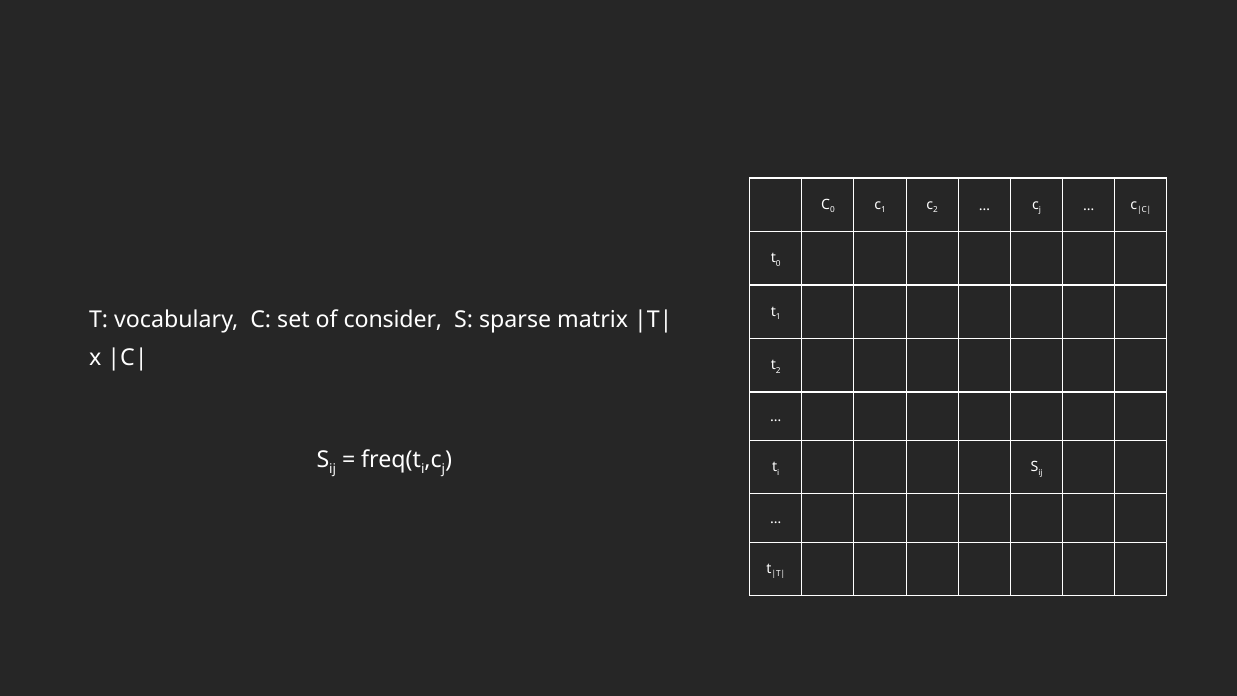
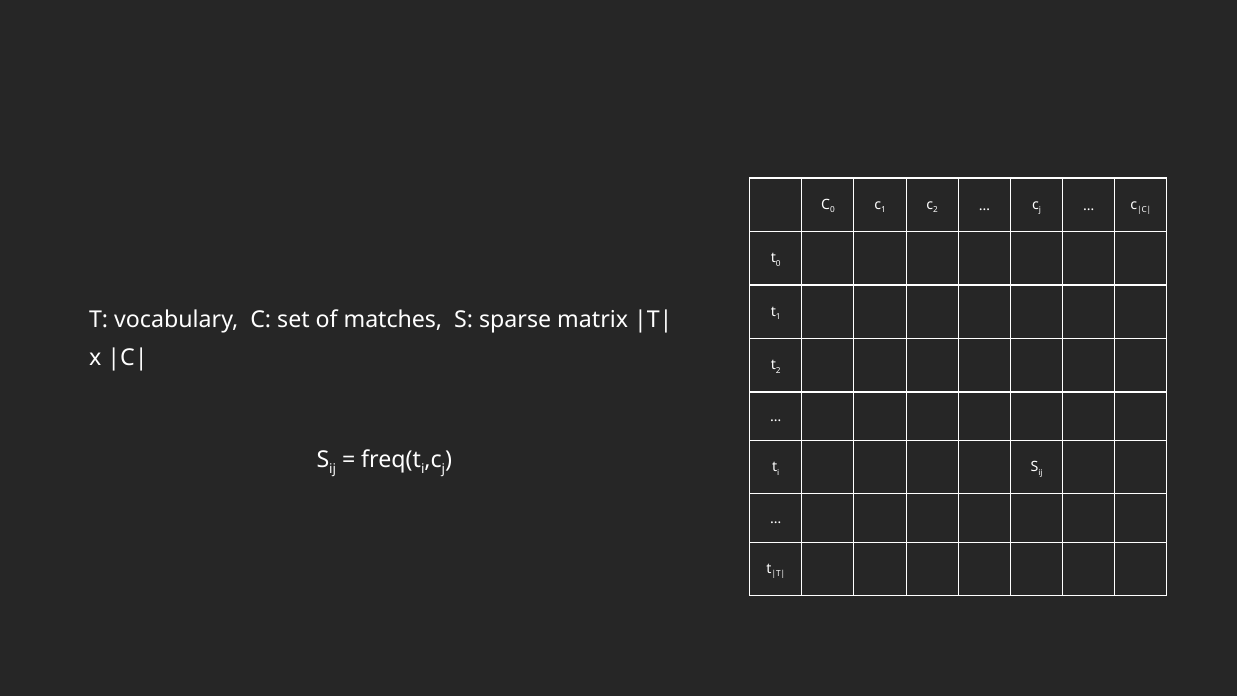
consider: consider -> matches
